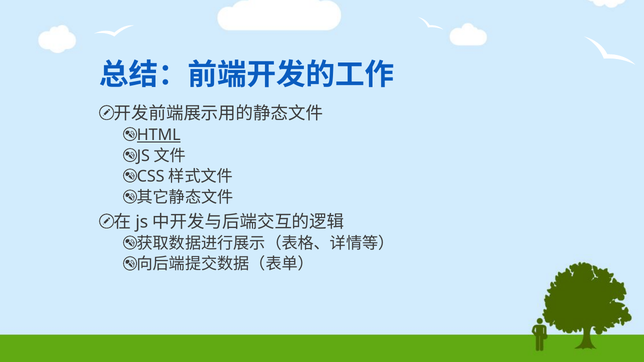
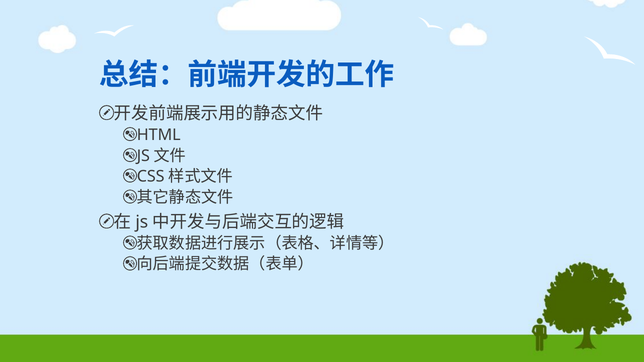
HTML underline: present -> none
